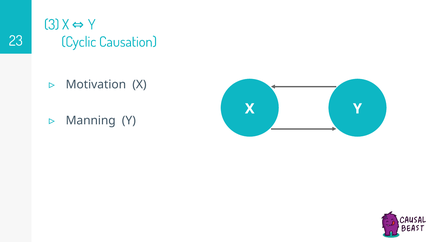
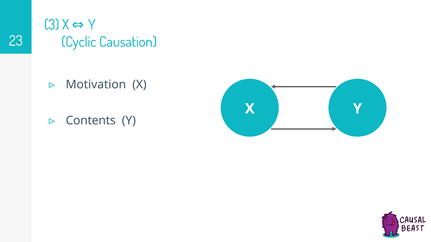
Manning: Manning -> Contents
